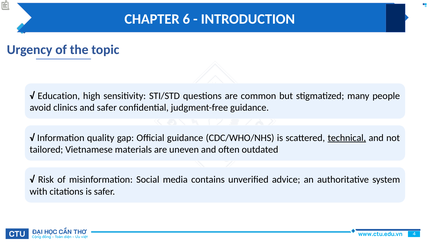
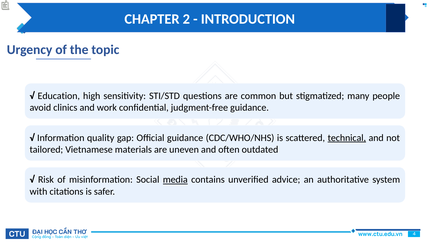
6: 6 -> 2
and safer: safer -> work
media underline: none -> present
